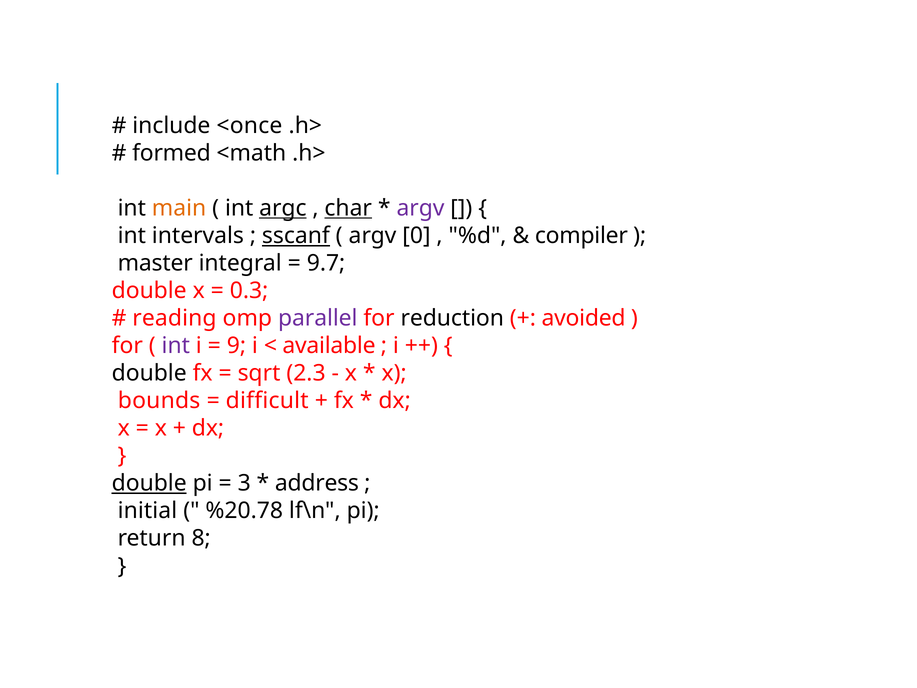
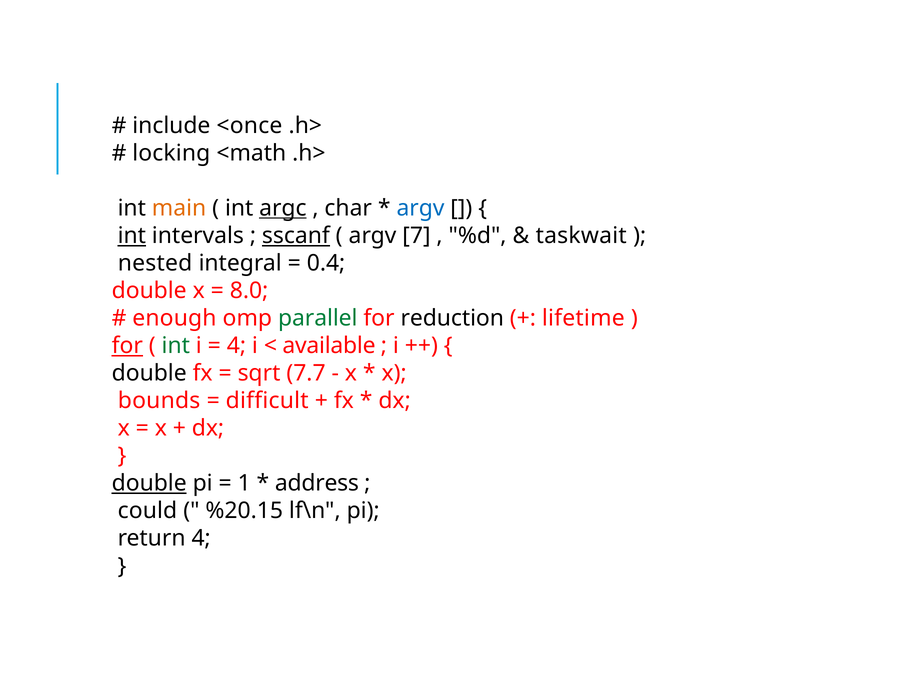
formed: formed -> locking
char underline: present -> none
argv at (420, 208) colour: purple -> blue
int at (132, 236) underline: none -> present
0: 0 -> 7
compiler: compiler -> taskwait
master: master -> nested
9.7: 9.7 -> 0.4
0.3: 0.3 -> 8.0
reading: reading -> enough
parallel colour: purple -> green
avoided: avoided -> lifetime
for at (127, 346) underline: none -> present
int at (176, 346) colour: purple -> green
9 at (236, 346): 9 -> 4
2.3: 2.3 -> 7.7
3: 3 -> 1
initial: initial -> could
%20.78: %20.78 -> %20.15
return 8: 8 -> 4
